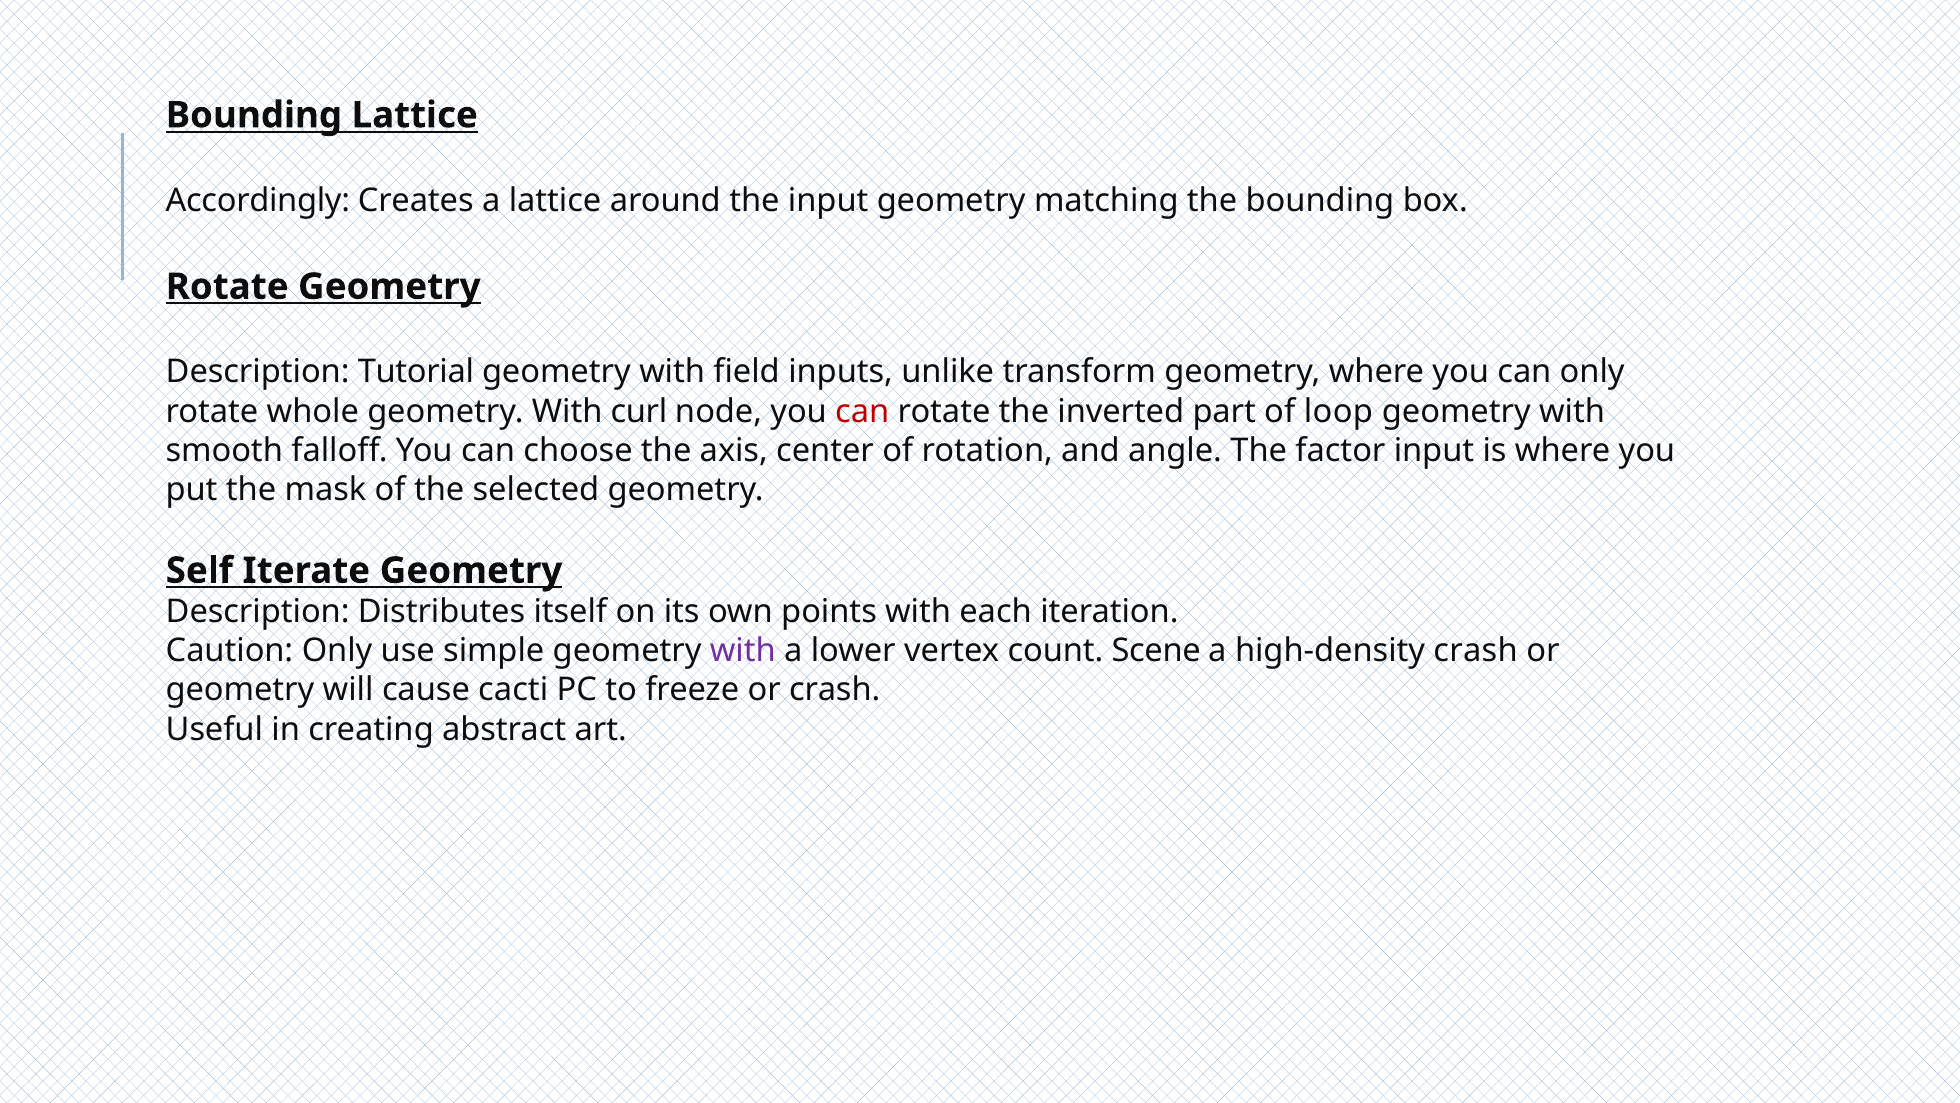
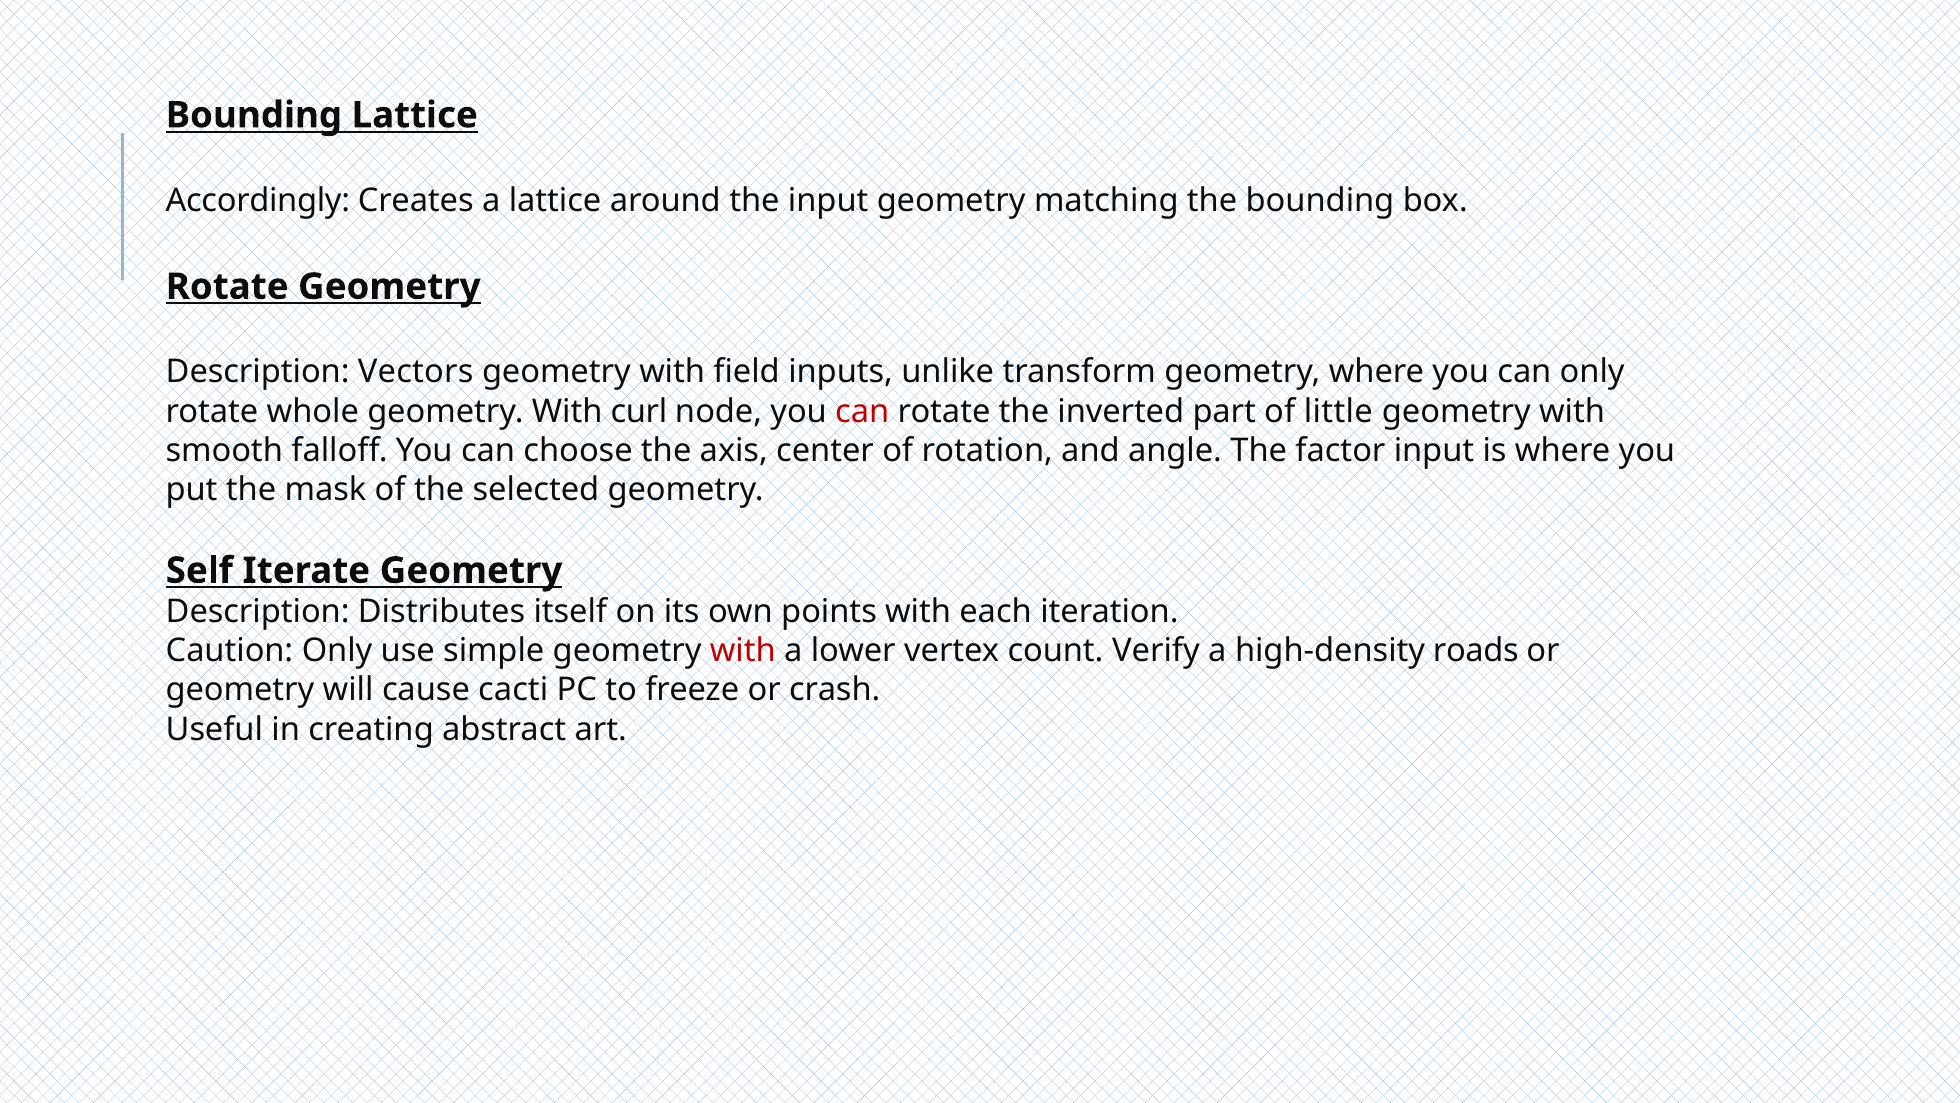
Tutorial: Tutorial -> Vectors
loop: loop -> little
with at (743, 651) colour: purple -> red
Scene: Scene -> Verify
high‑density crash: crash -> roads
